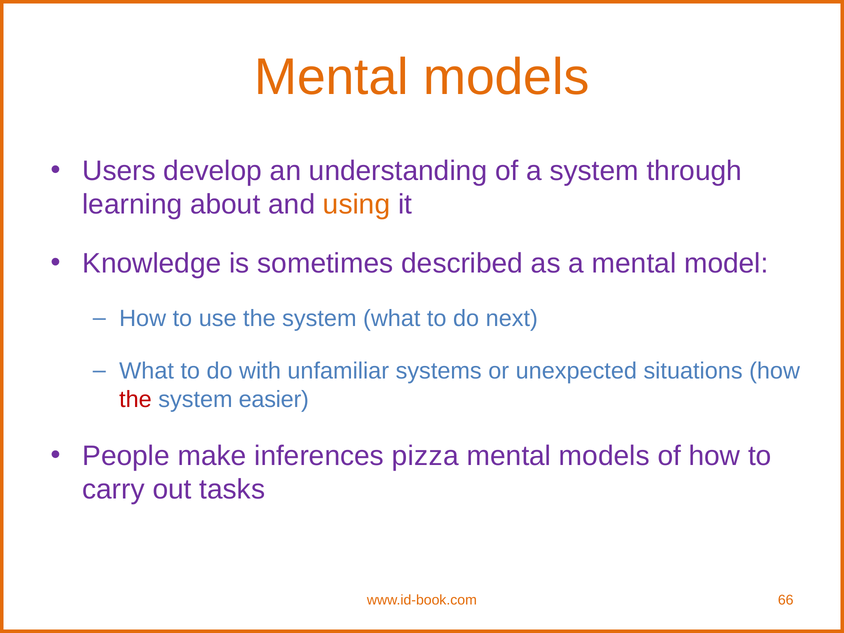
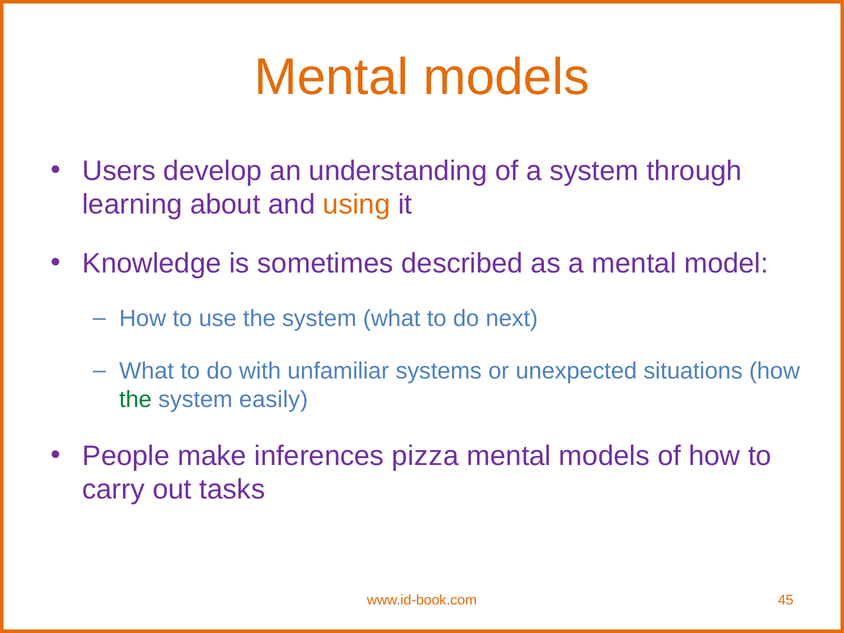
the at (136, 399) colour: red -> green
easier: easier -> easily
66: 66 -> 45
